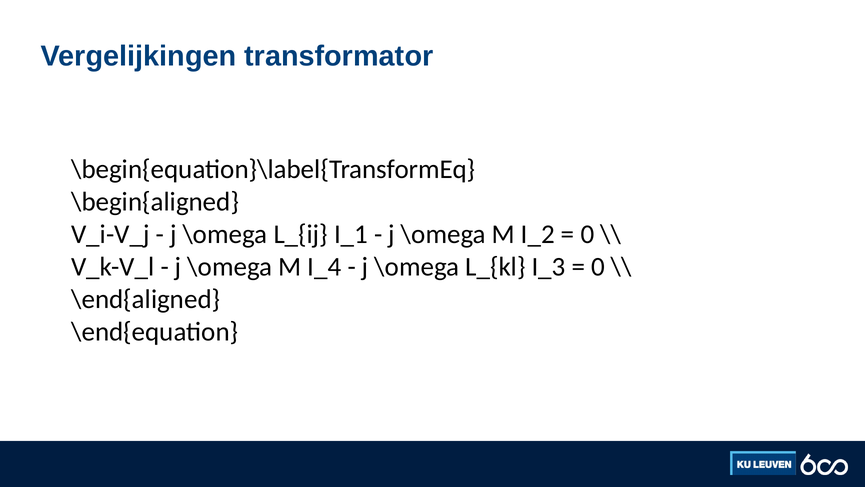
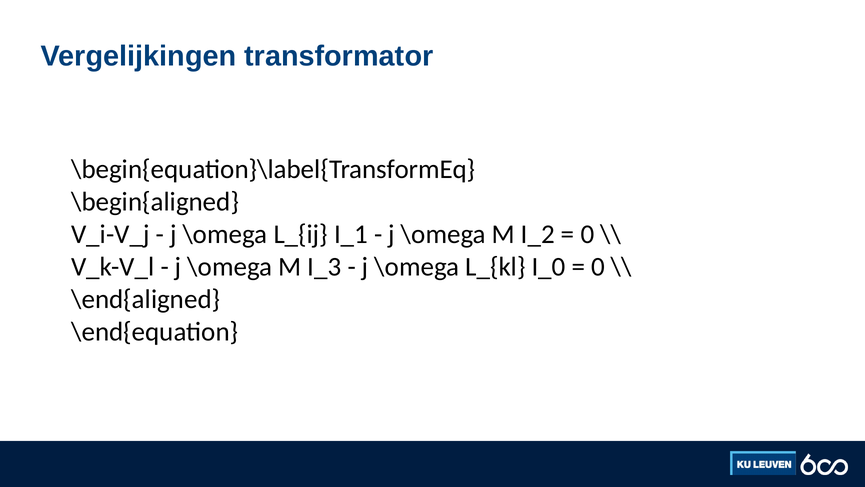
I_4: I_4 -> I_3
I_3: I_3 -> I_0
